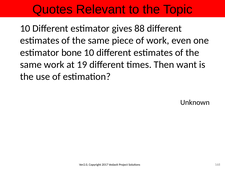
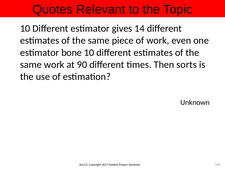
88: 88 -> 14
19: 19 -> 90
want: want -> sorts
